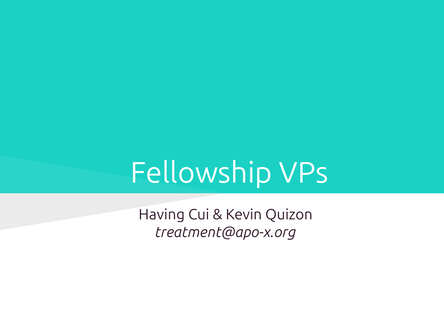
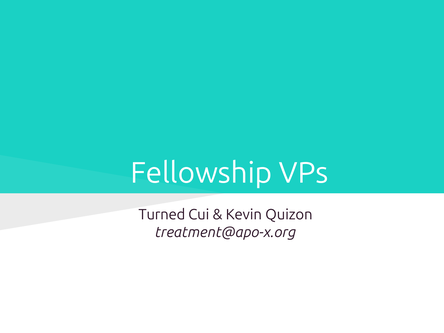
Having: Having -> Turned
